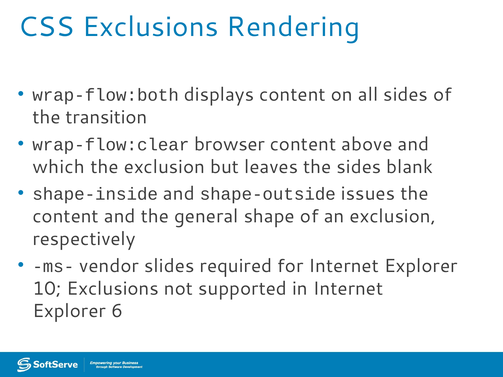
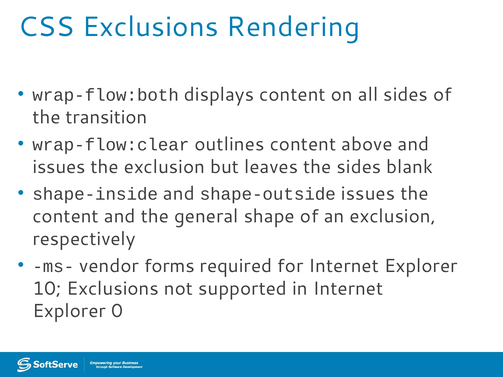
browser: browser -> outlines
which at (59, 167): which -> issues
slides: slides -> forms
6: 6 -> 0
